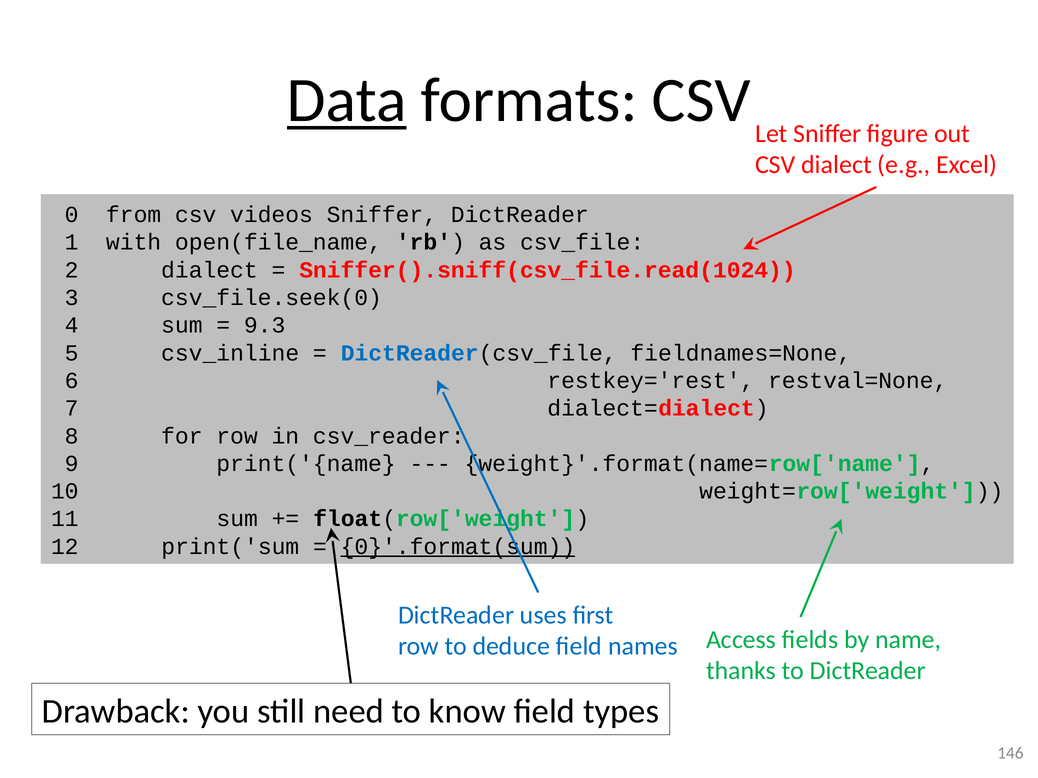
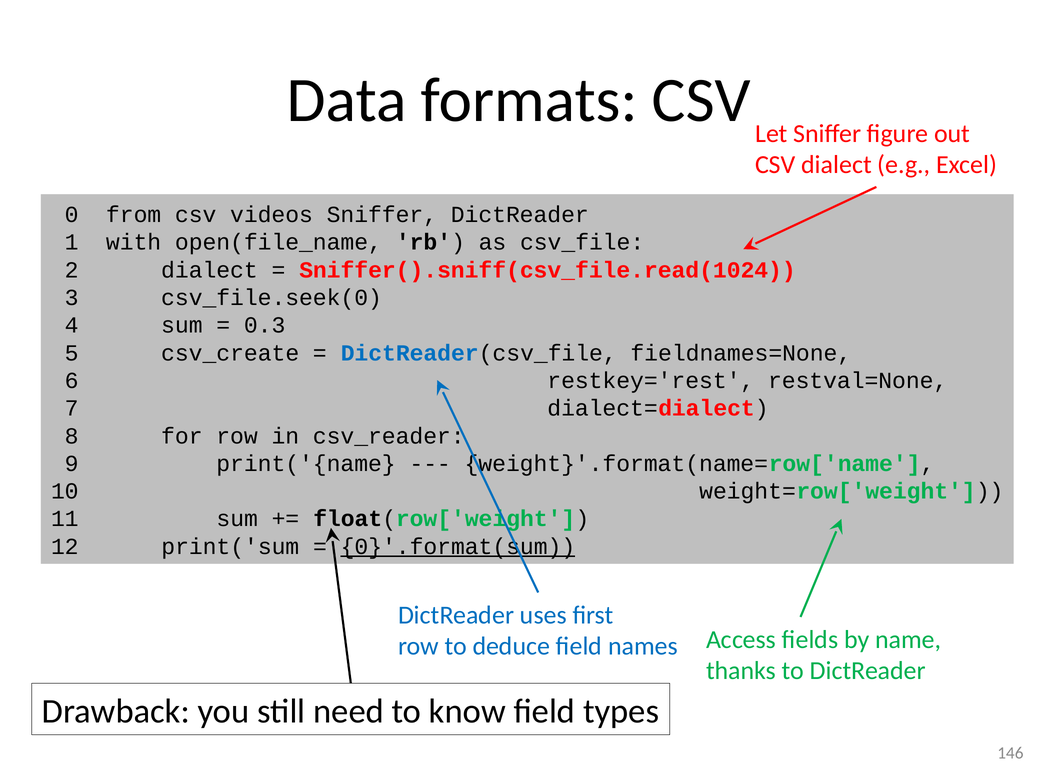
Data underline: present -> none
9.3: 9.3 -> 0.3
csv_inline: csv_inline -> csv_create
